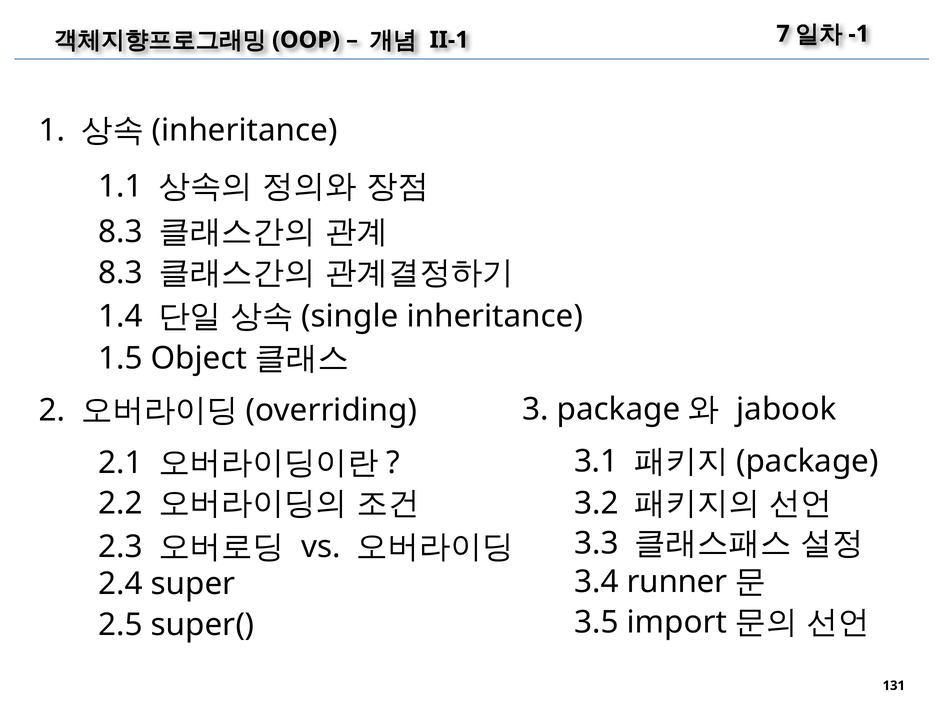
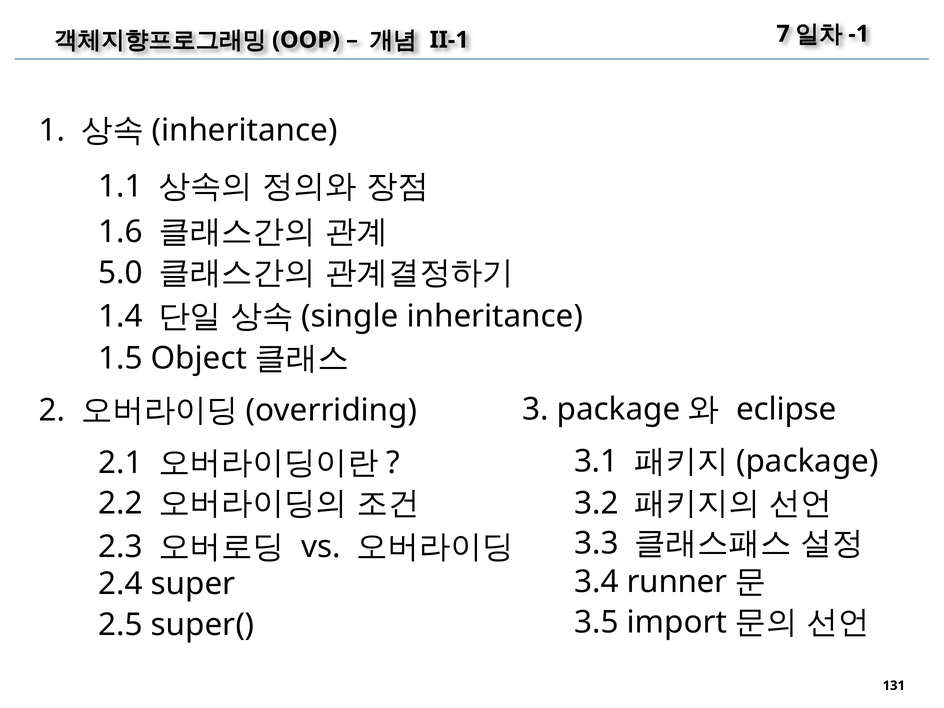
8.3 at (121, 232): 8.3 -> 1.6
8.3 at (121, 273): 8.3 -> 5.0
jabook: jabook -> eclipse
